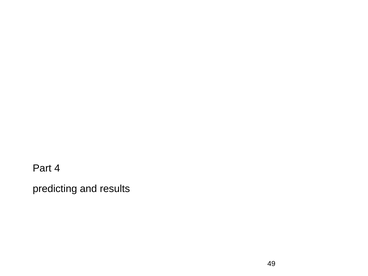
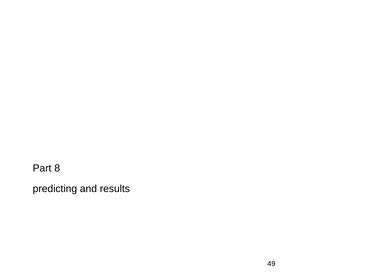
4: 4 -> 8
